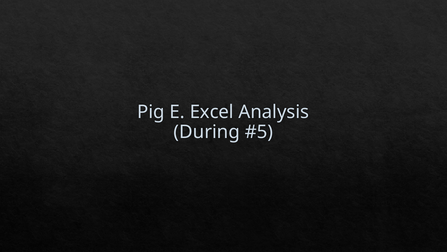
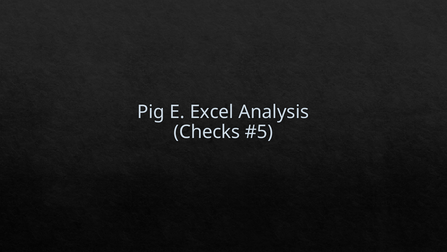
During: During -> Checks
